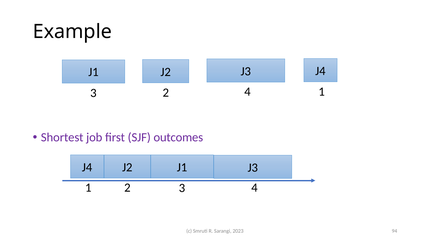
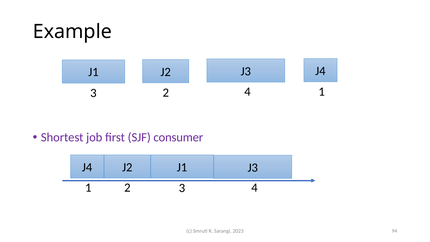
outcomes: outcomes -> consumer
